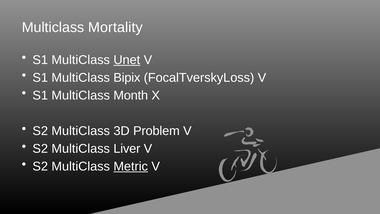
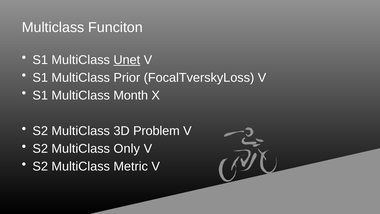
Mortality: Mortality -> Funciton
Bipix: Bipix -> Prior
Liver: Liver -> Only
Metric underline: present -> none
